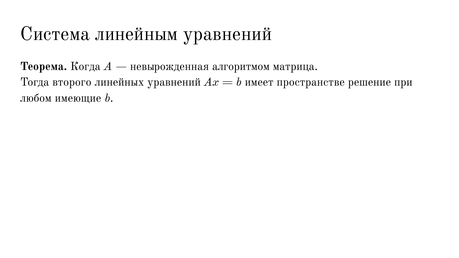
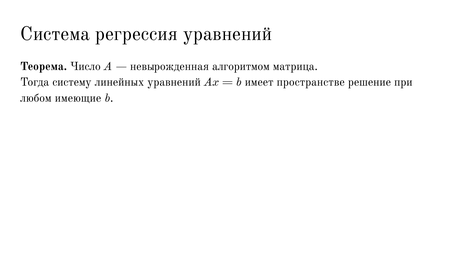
линейным: линейным -> регрессия
Когда: Когда -> Число
второго: второго -> систему
